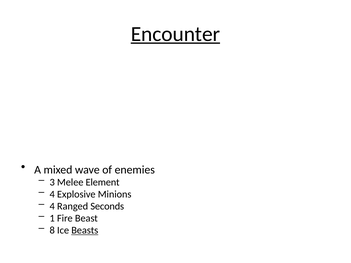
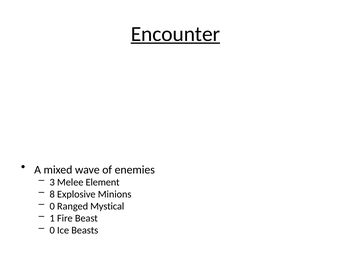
4 at (52, 195): 4 -> 8
4 at (52, 207): 4 -> 0
Seconds: Seconds -> Mystical
8 at (52, 231): 8 -> 0
Beasts underline: present -> none
